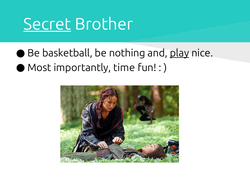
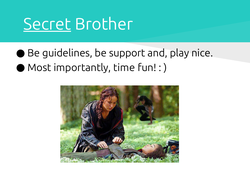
basketball: basketball -> guidelines
nothing: nothing -> support
play underline: present -> none
